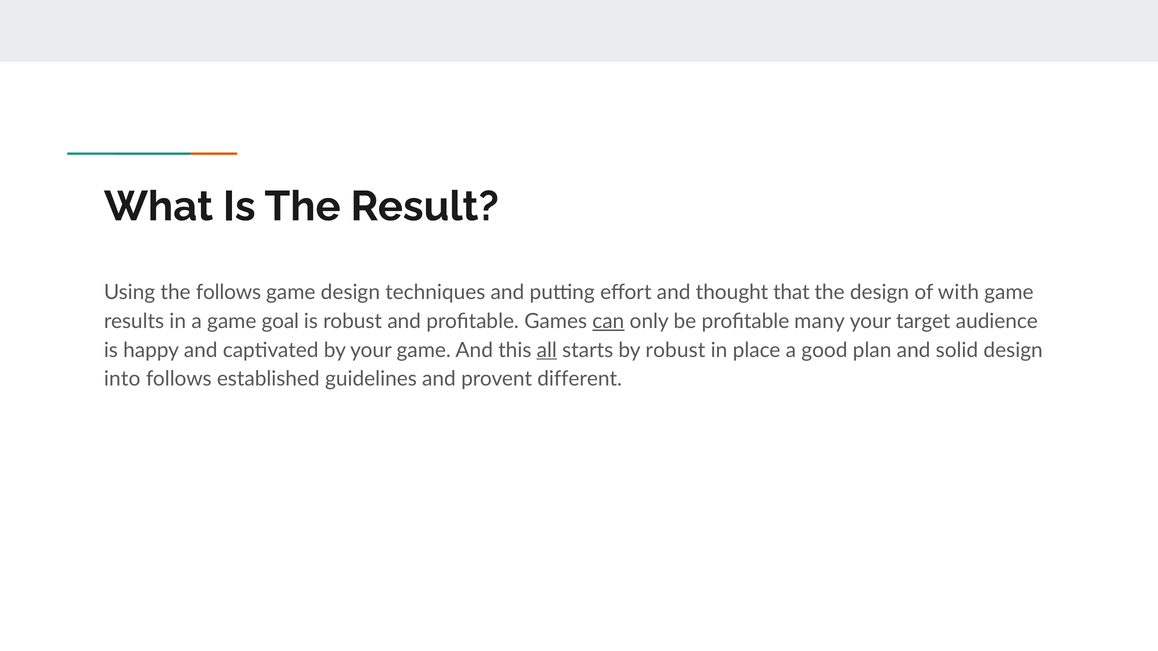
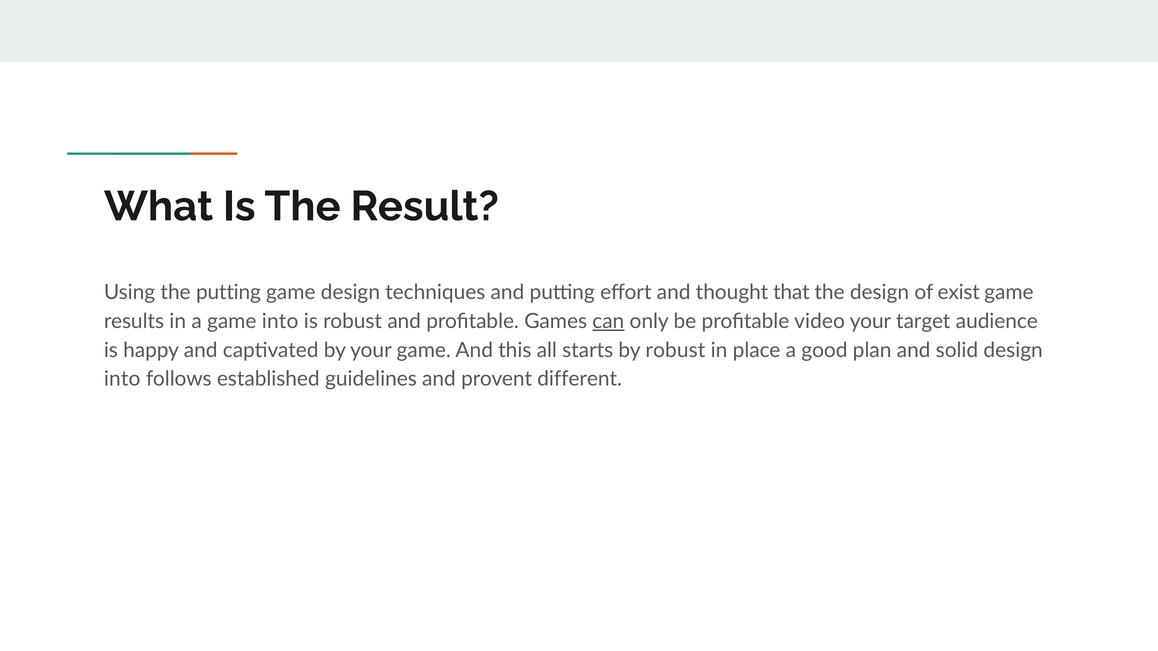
the follows: follows -> putting
with: with -> exist
game goal: goal -> into
many: many -> video
all underline: present -> none
